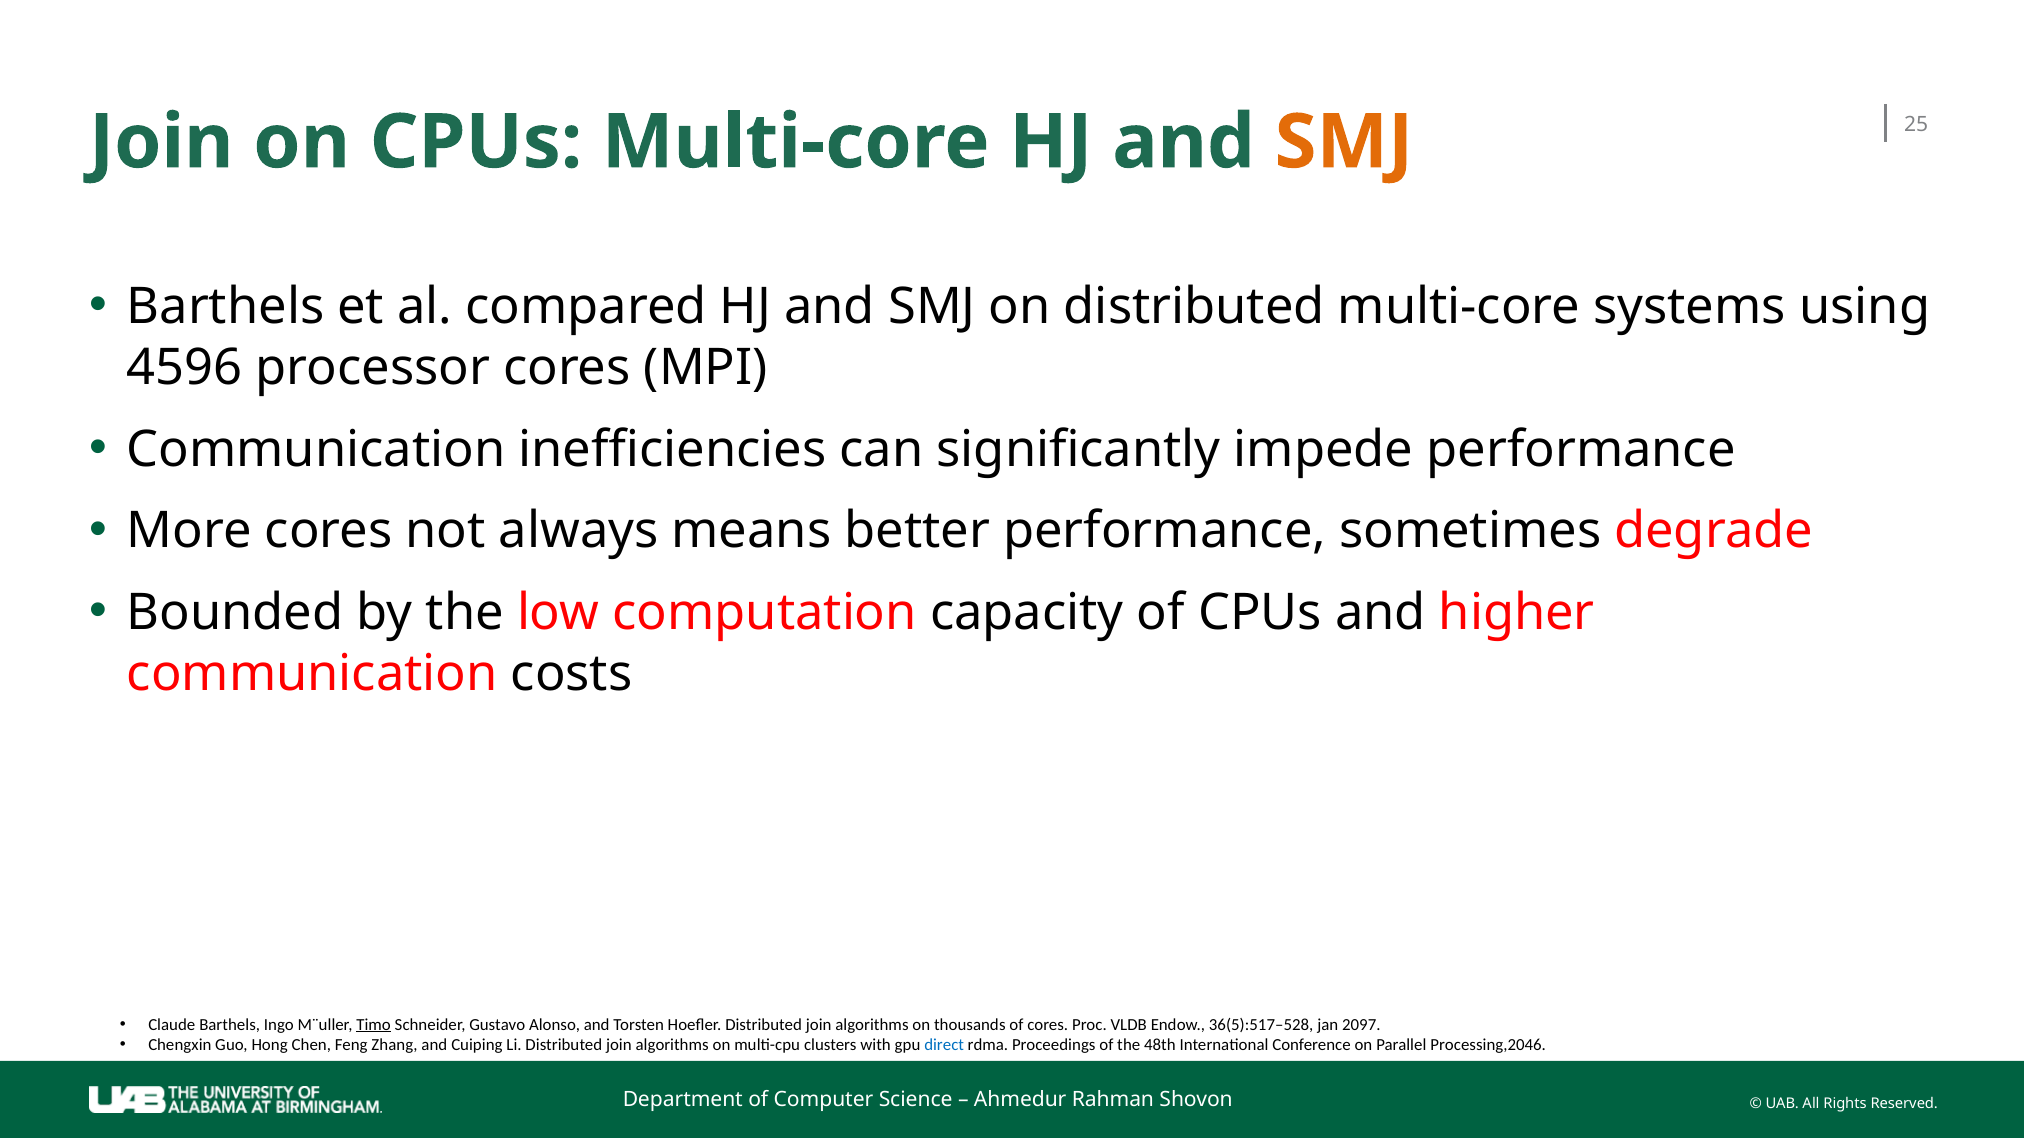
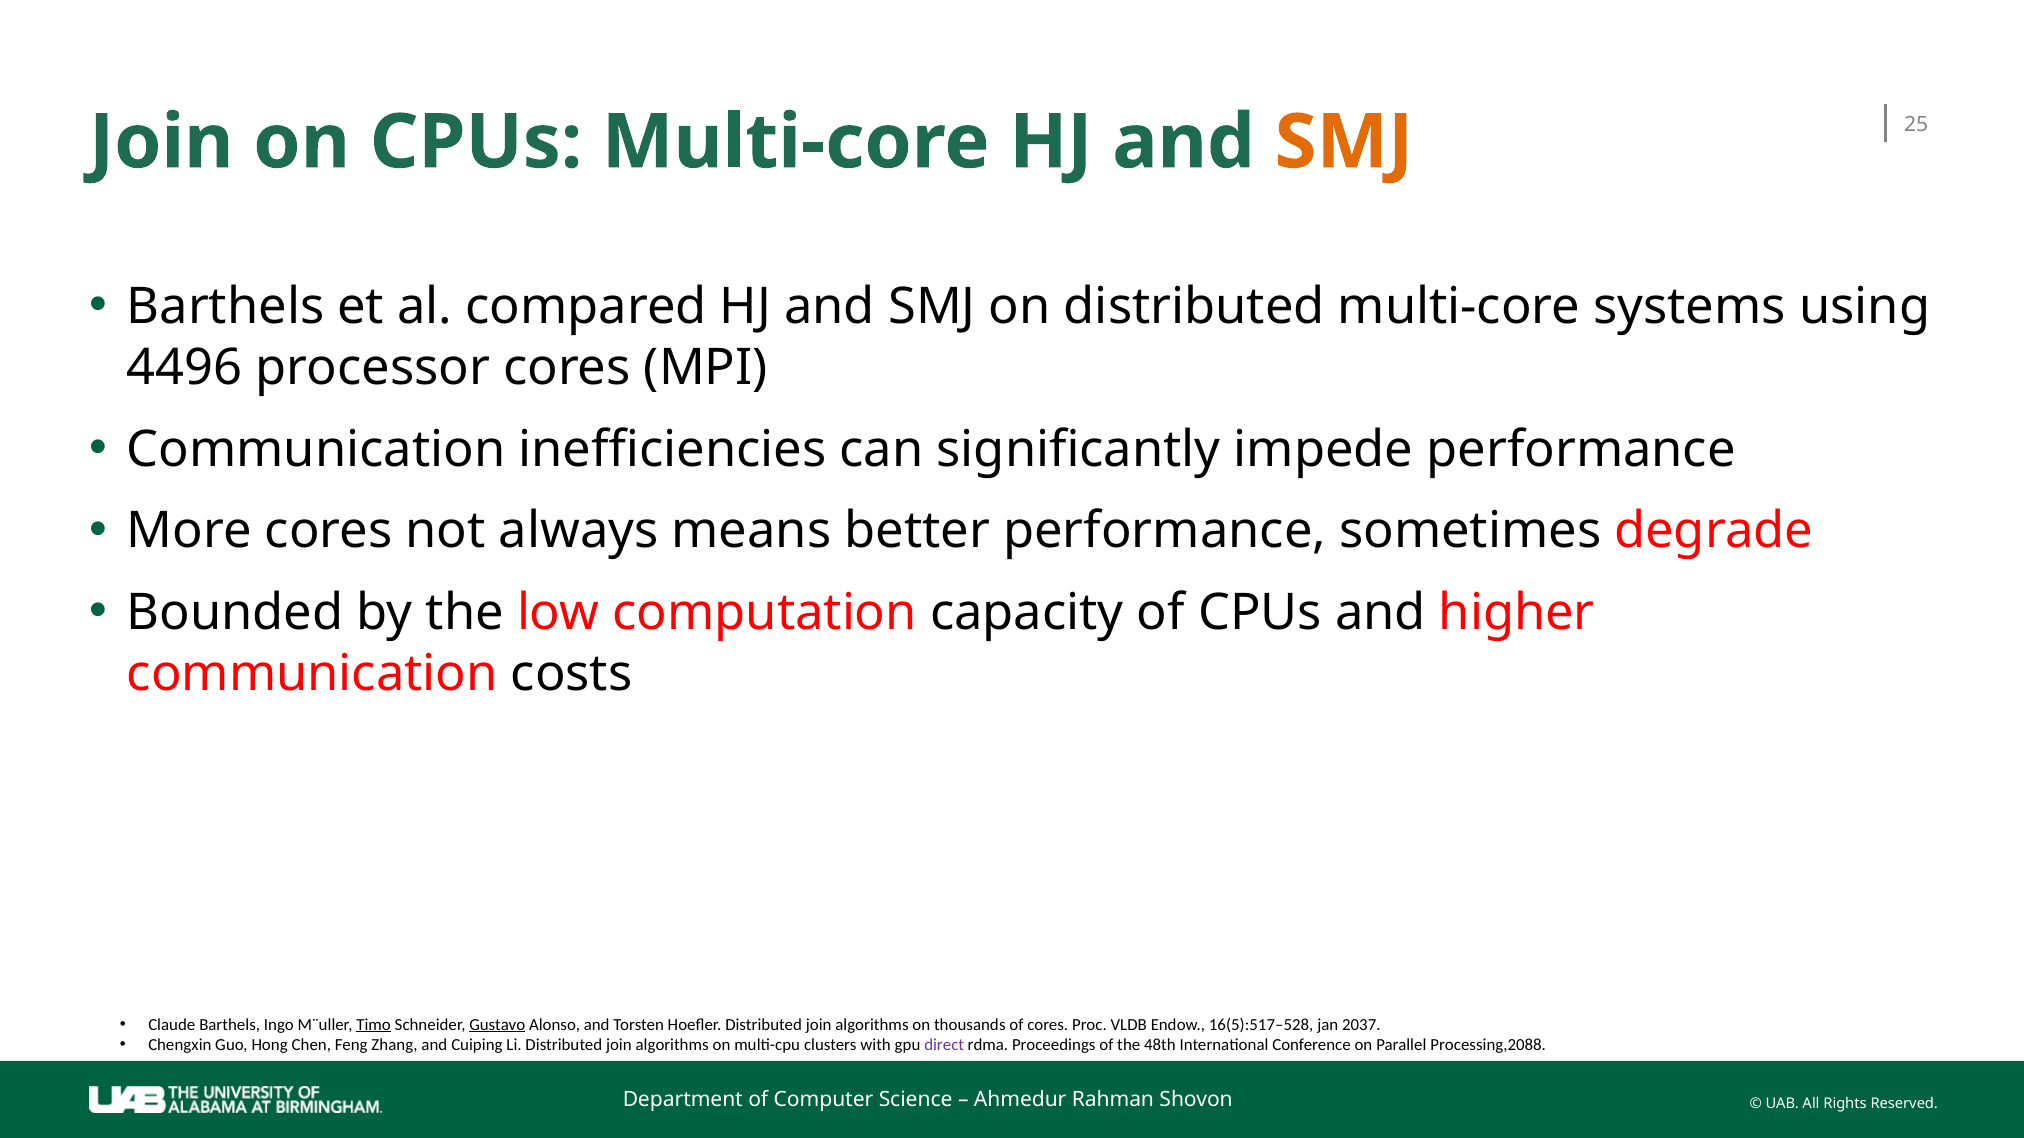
4596: 4596 -> 4496
Gustavo underline: none -> present
36(5):517–528: 36(5):517–528 -> 16(5):517–528
2097: 2097 -> 2037
direct colour: blue -> purple
Processing,2046: Processing,2046 -> Processing,2088
